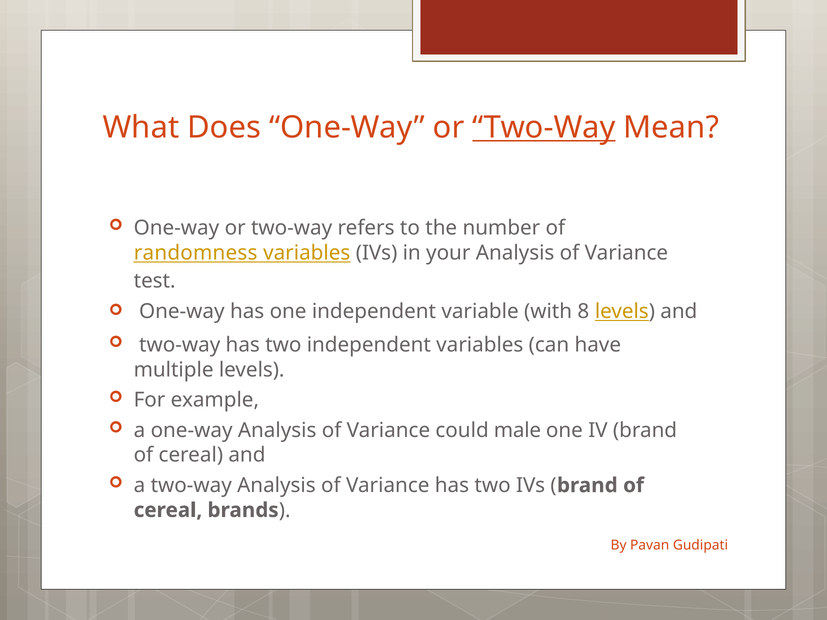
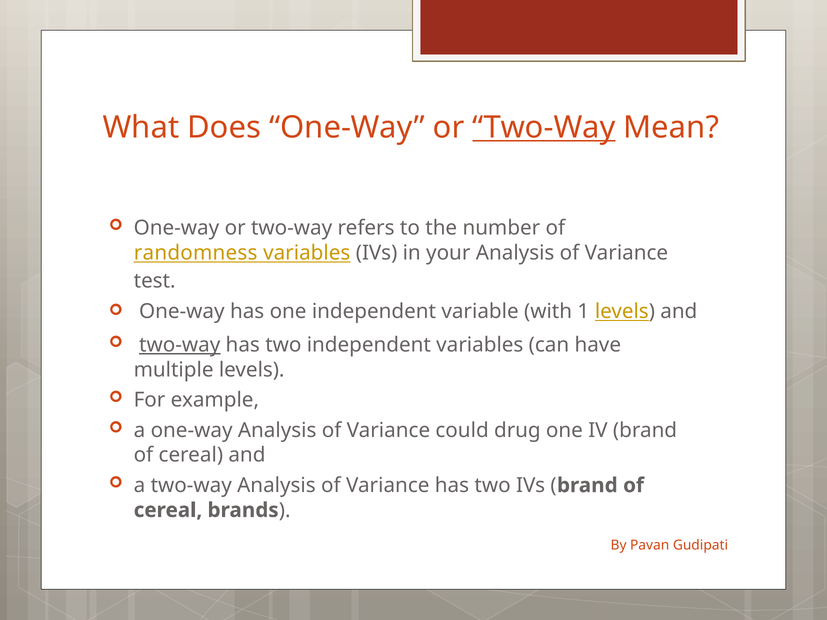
8: 8 -> 1
two-way at (180, 345) underline: none -> present
male: male -> drug
